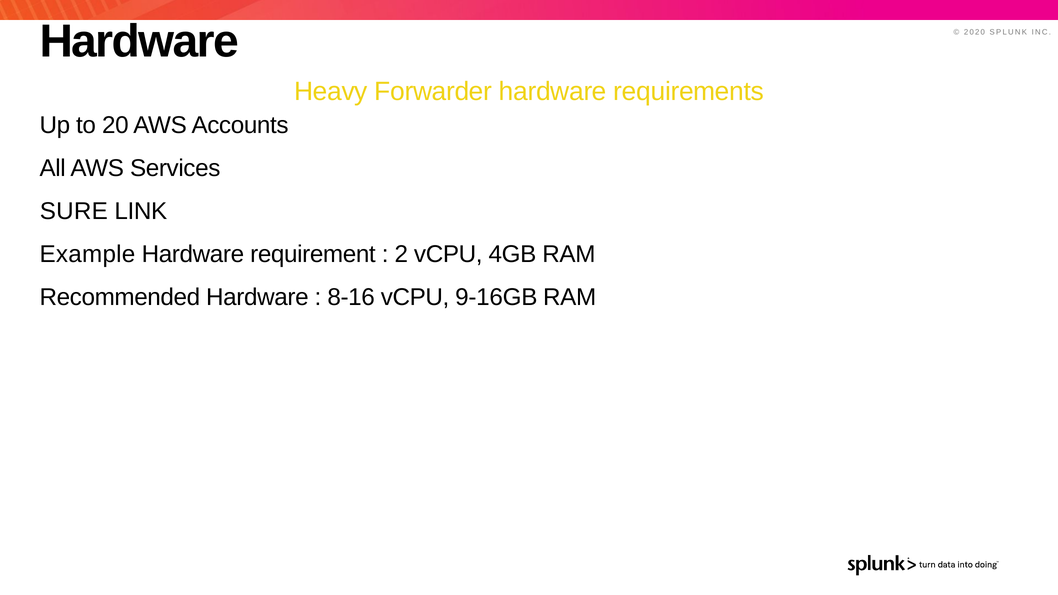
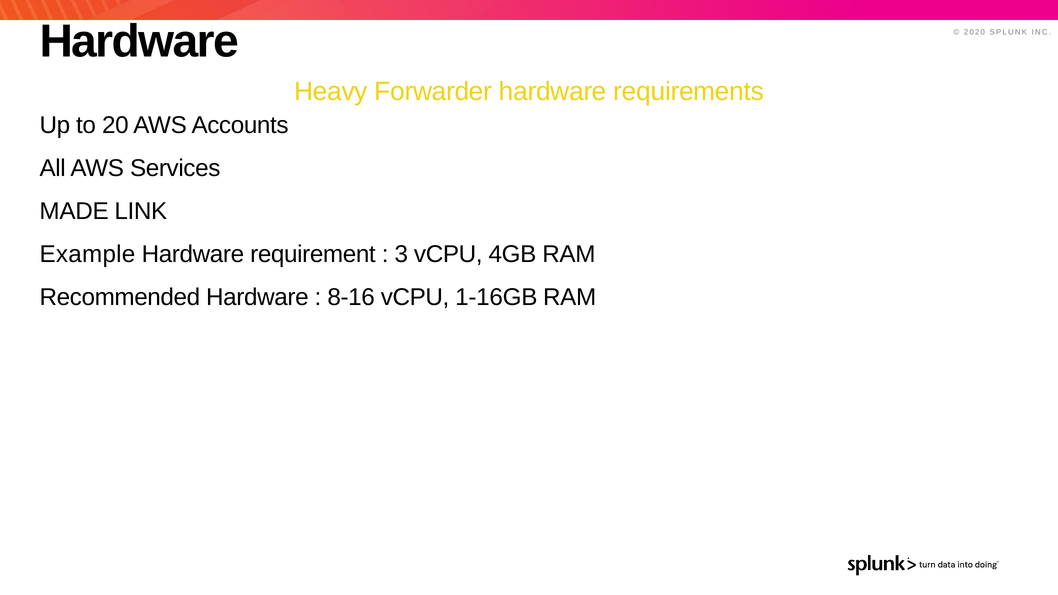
SURE: SURE -> MADE
2: 2 -> 3
9-16GB: 9-16GB -> 1-16GB
